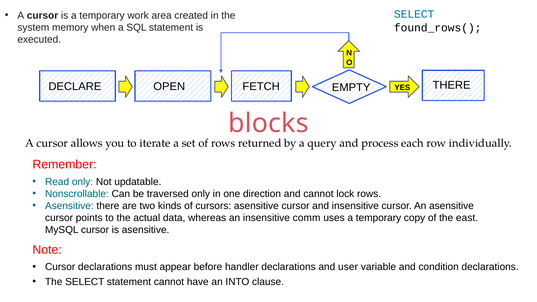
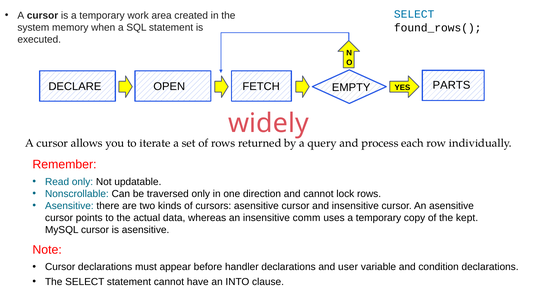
FETCH THERE: THERE -> PARTS
blocks: blocks -> widely
east: east -> kept
